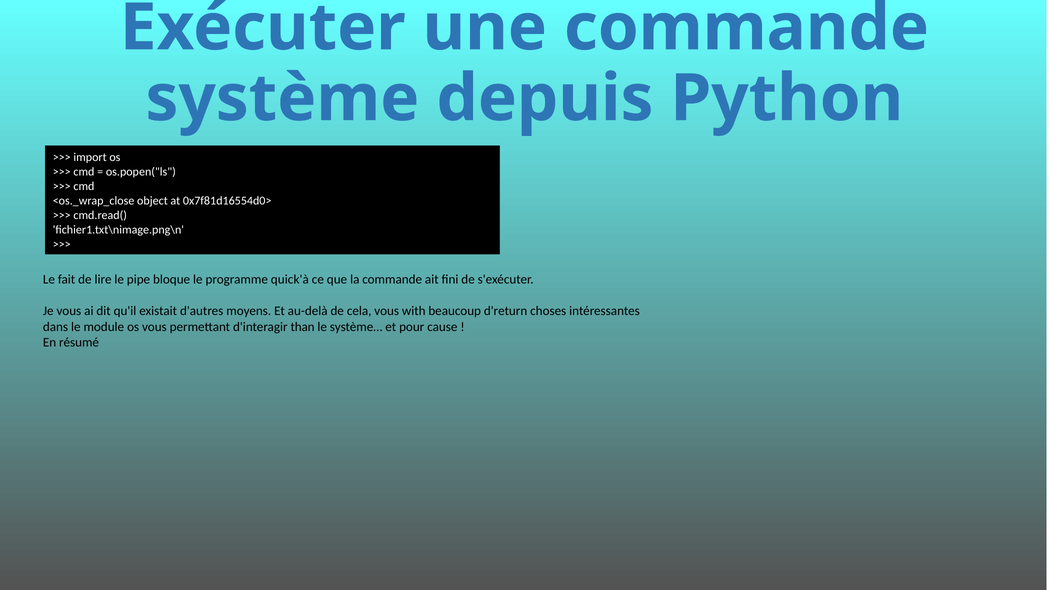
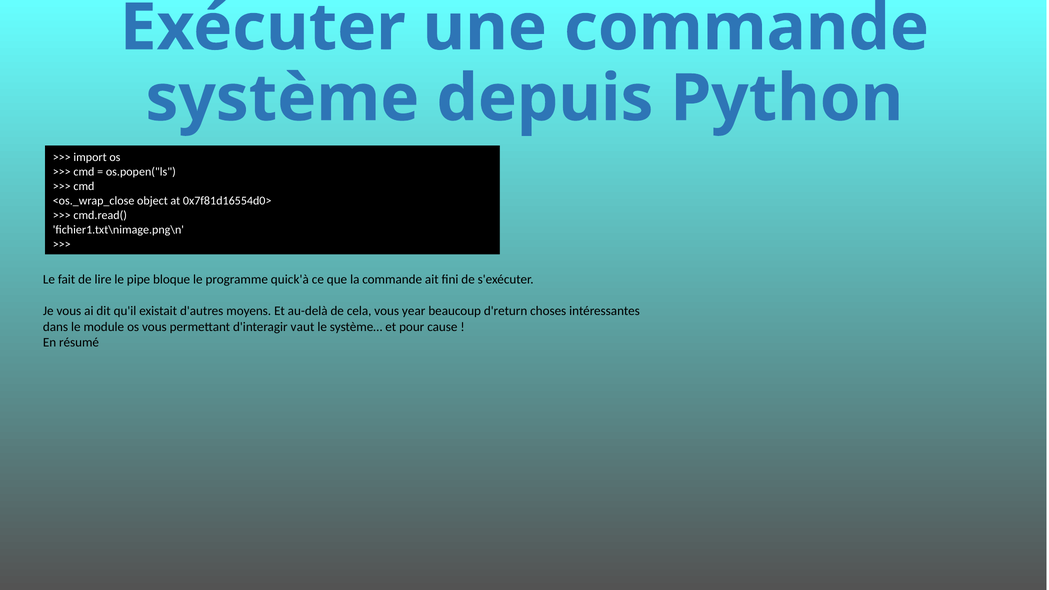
with: with -> year
than: than -> vaut
